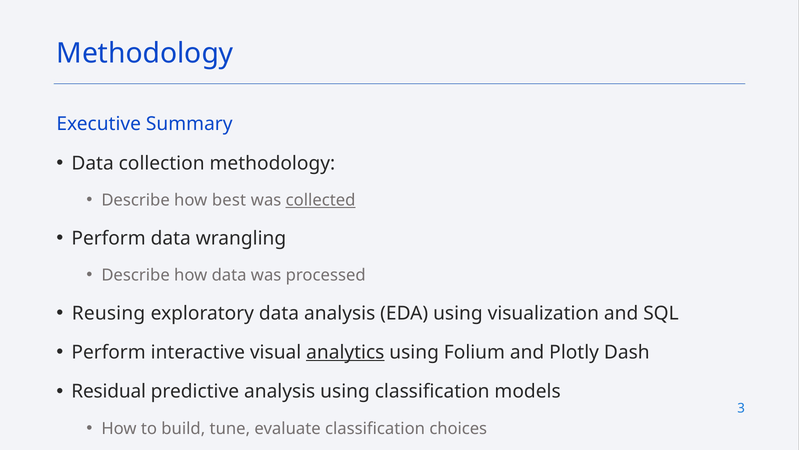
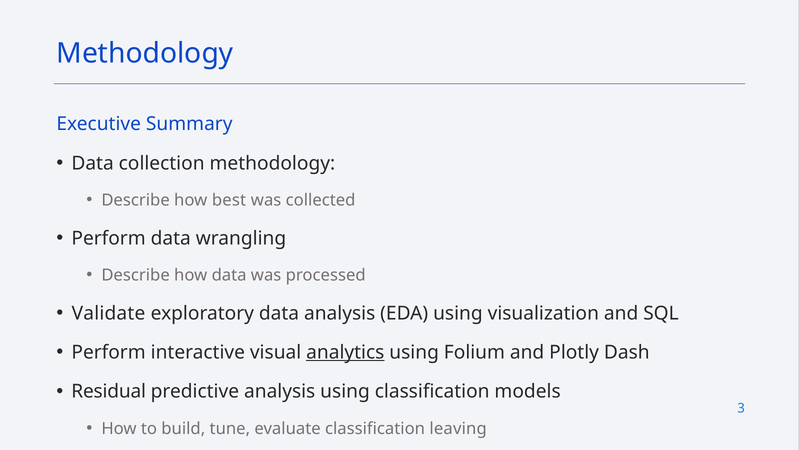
collected underline: present -> none
Reusing: Reusing -> Validate
choices: choices -> leaving
